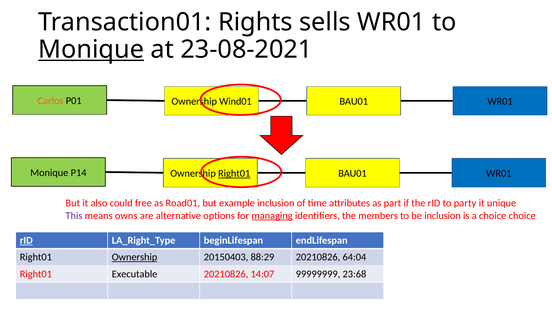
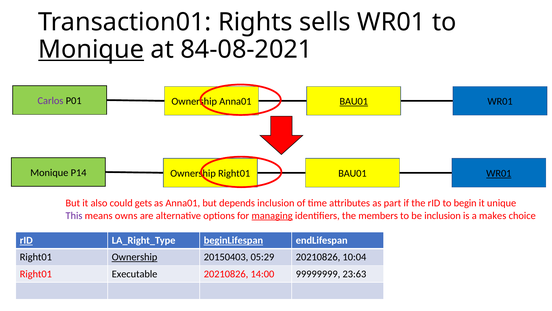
23-08-2021: 23-08-2021 -> 84-08-2021
Carlos colour: orange -> purple
Wind01 at (235, 101): Wind01 -> Anna01
BAU01 at (354, 101) underline: none -> present
Right01 at (234, 173) underline: present -> none
WR01 at (499, 173) underline: none -> present
free: free -> gets
as Road01: Road01 -> Anna01
example: example -> depends
party: party -> begin
a choice: choice -> makes
beginLifespan underline: none -> present
88:29: 88:29 -> 05:29
64:04: 64:04 -> 10:04
14:07: 14:07 -> 14:00
23:68: 23:68 -> 23:63
